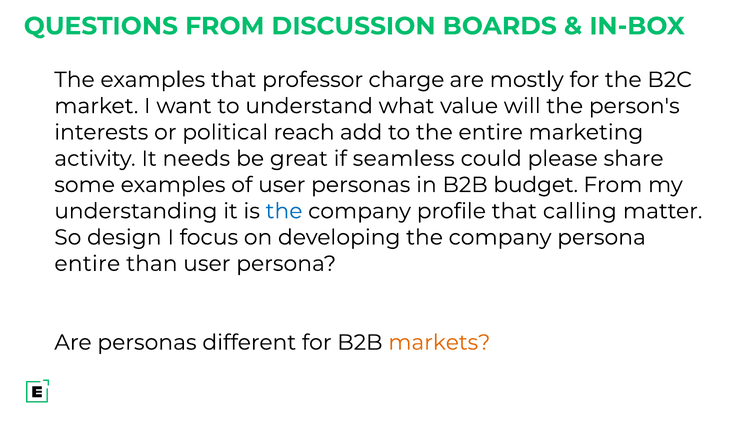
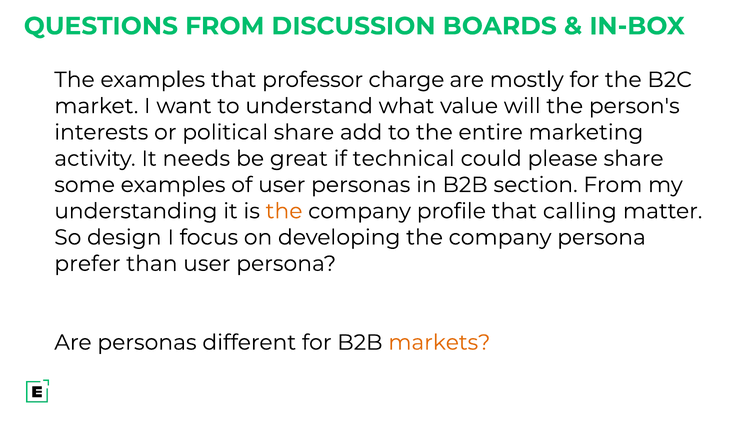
political reach: reach -> share
seamless: seamless -> technical
budget: budget -> section
the at (284, 211) colour: blue -> orange
entire at (87, 264): entire -> prefer
